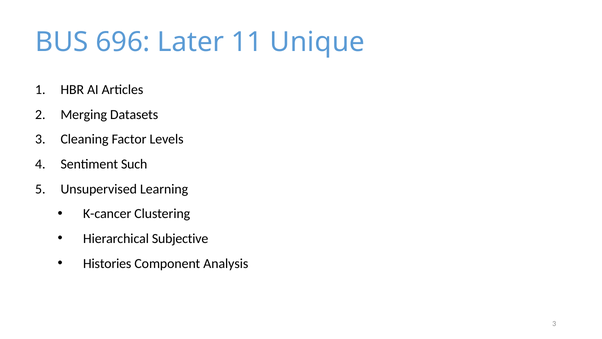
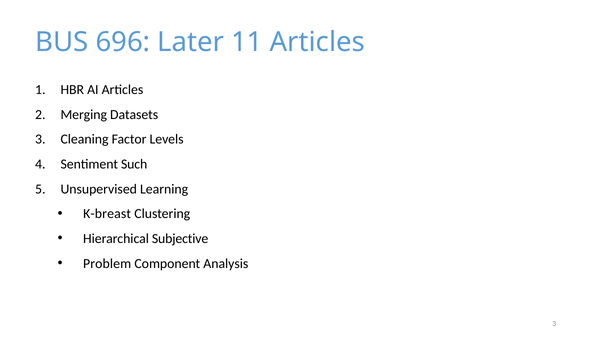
11 Unique: Unique -> Articles
K-cancer: K-cancer -> K-breast
Histories: Histories -> Problem
